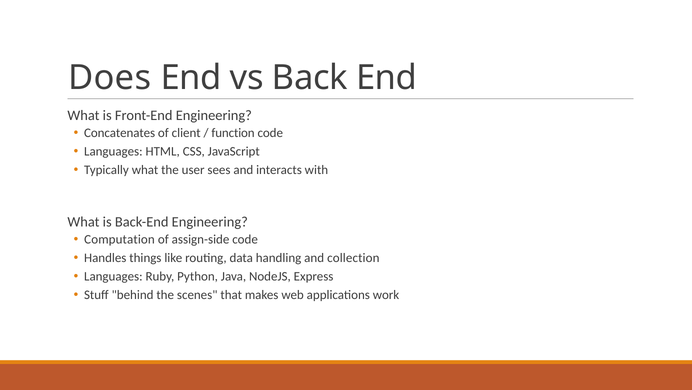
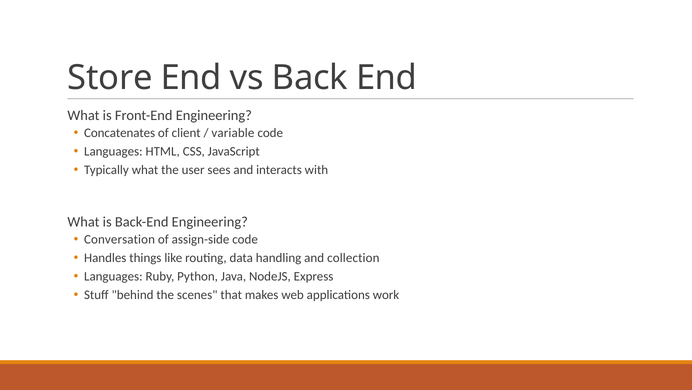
Does: Does -> Store
function: function -> variable
Computation: Computation -> Conversation
